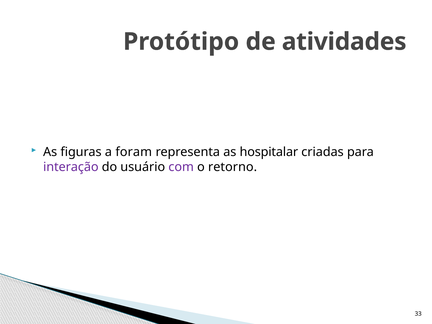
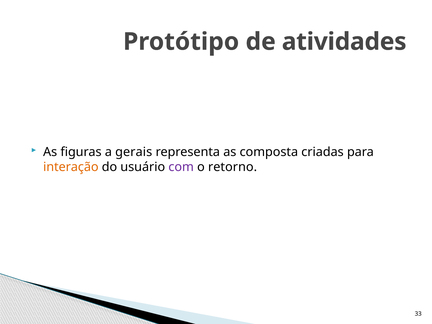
foram: foram -> gerais
hospitalar: hospitalar -> composta
interação colour: purple -> orange
